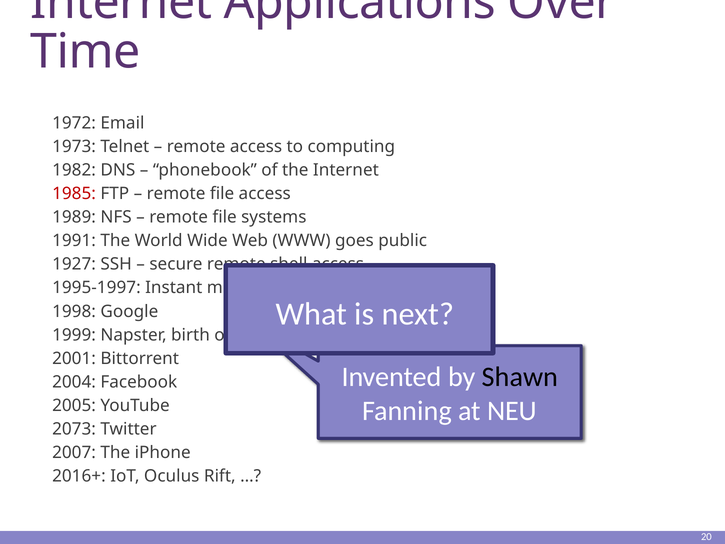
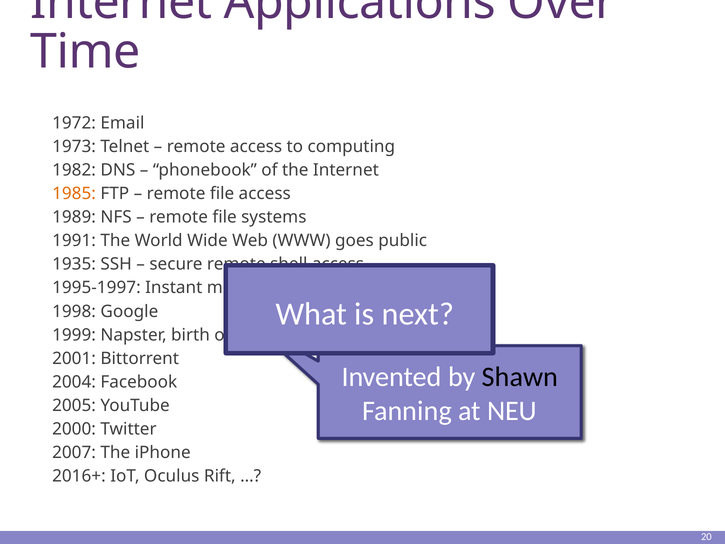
1985 colour: red -> orange
1927: 1927 -> 1935
2073: 2073 -> 2000
